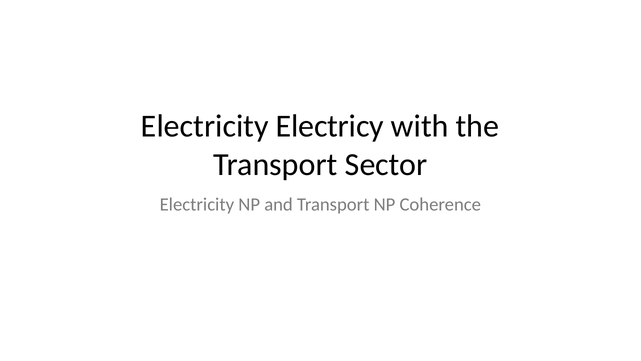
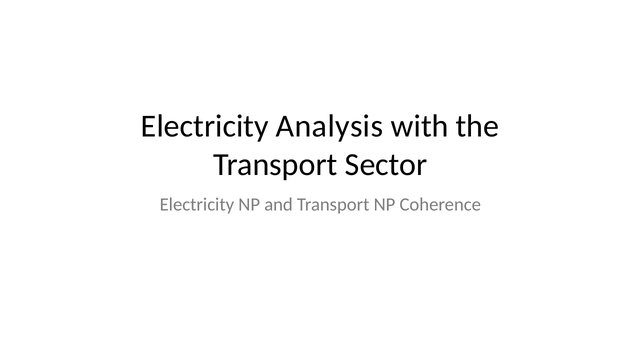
Electricy: Electricy -> Analysis
